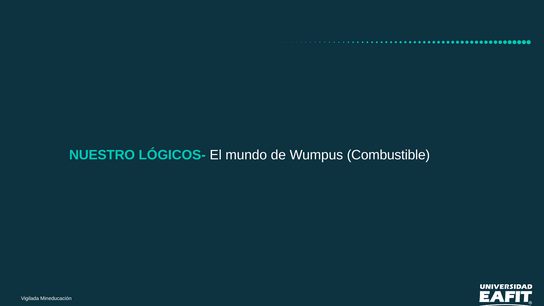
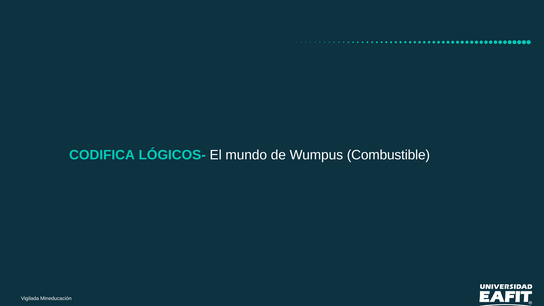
NUESTRO: NUESTRO -> CODIFICA
